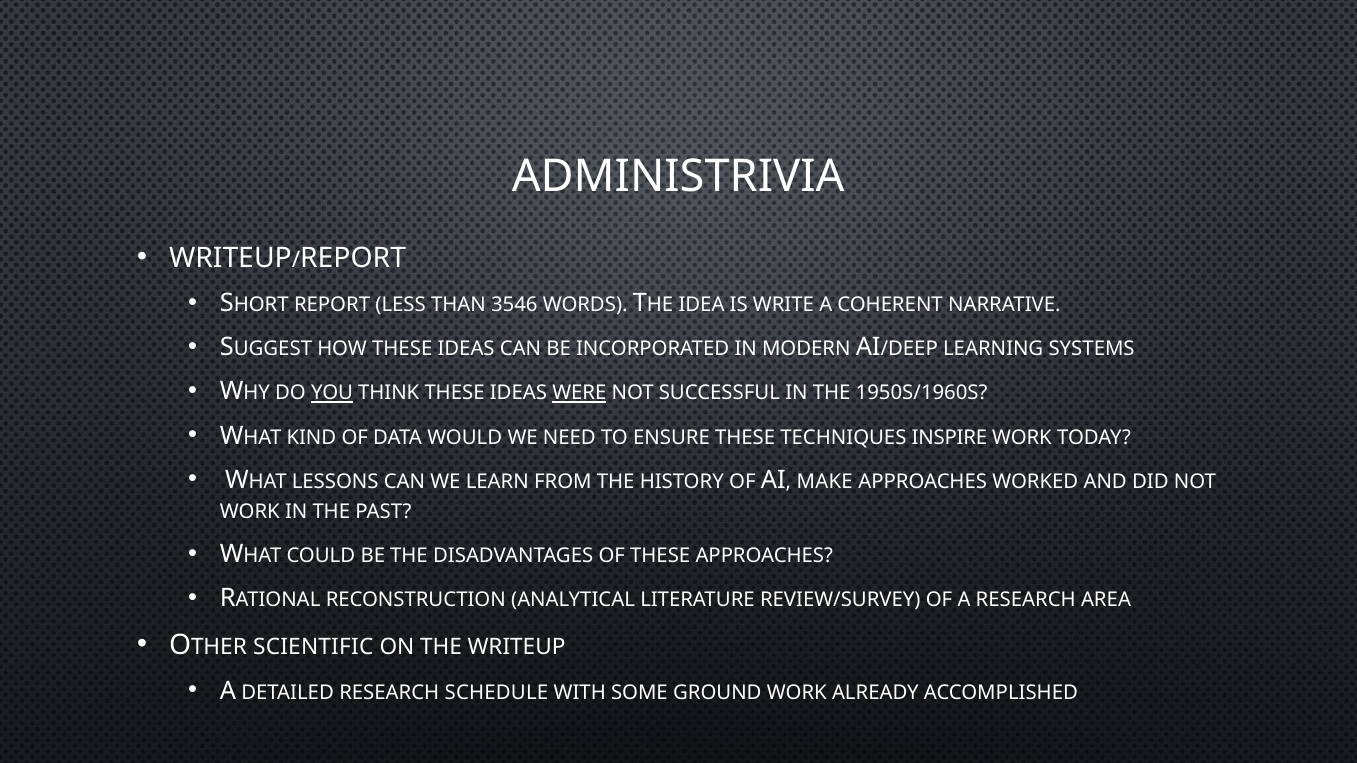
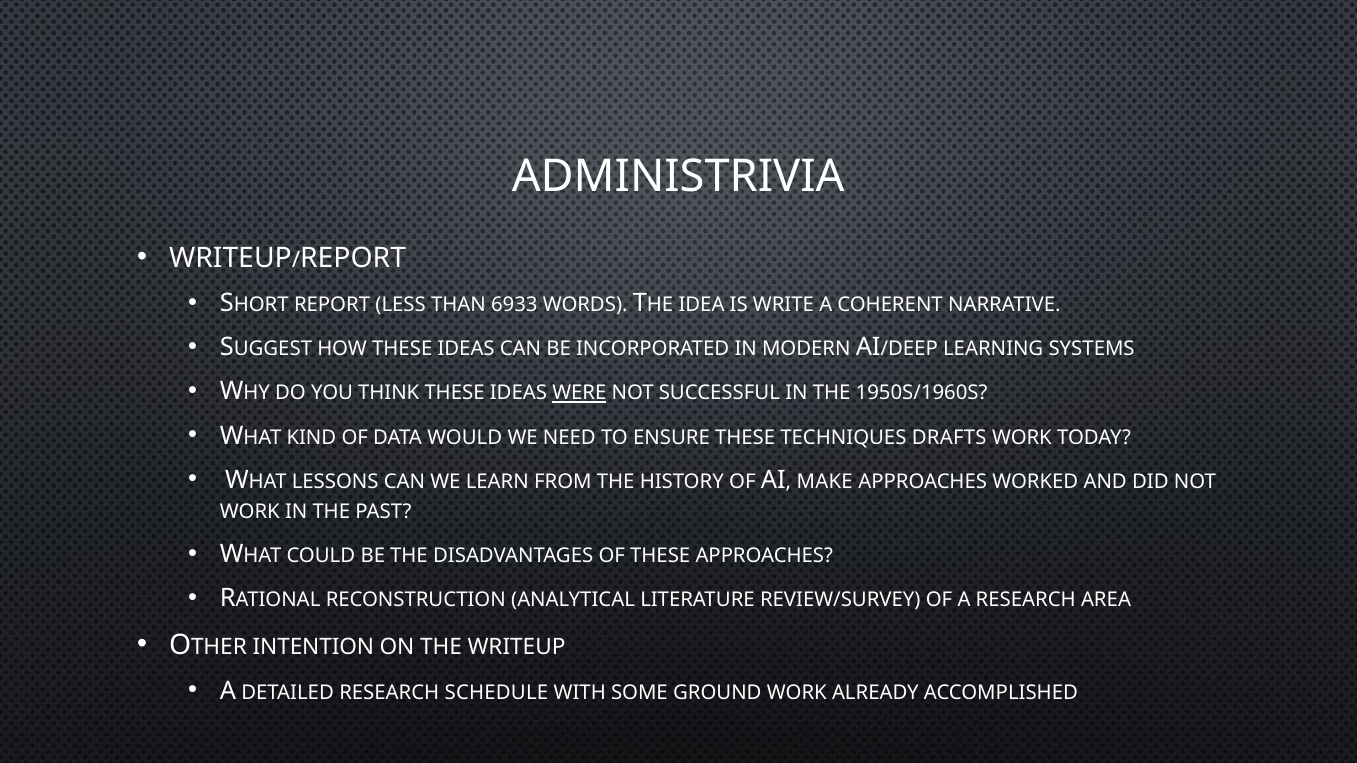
3546: 3546 -> 6933
YOU underline: present -> none
INSPIRE: INSPIRE -> DRAFTS
SCIENTIFIC: SCIENTIFIC -> INTENTION
